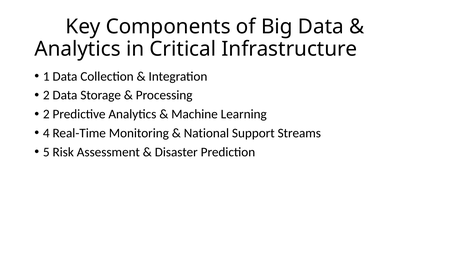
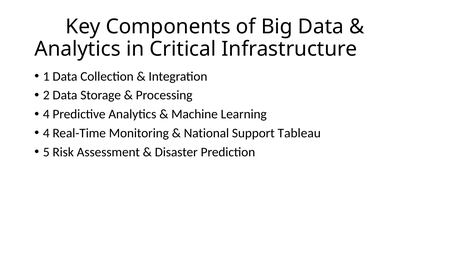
2 at (46, 114): 2 -> 4
Streams: Streams -> Tableau
